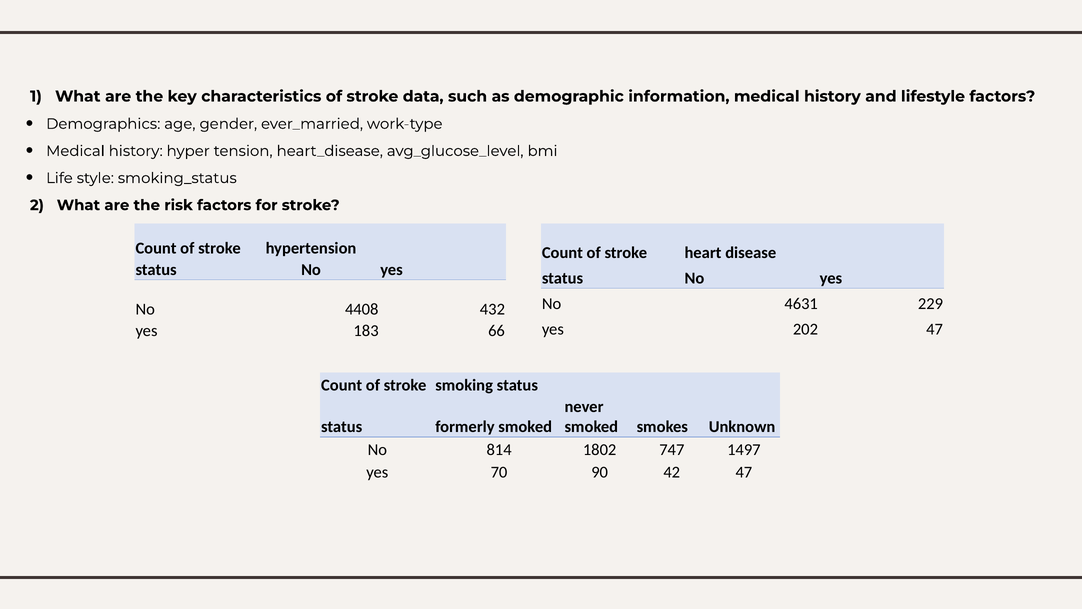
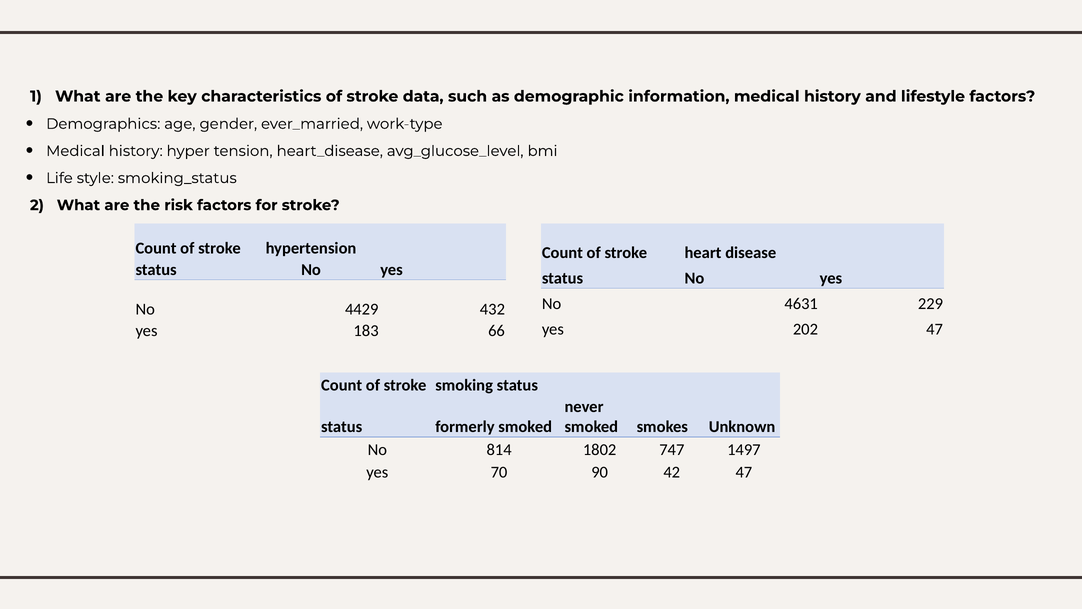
4408: 4408 -> 4429
